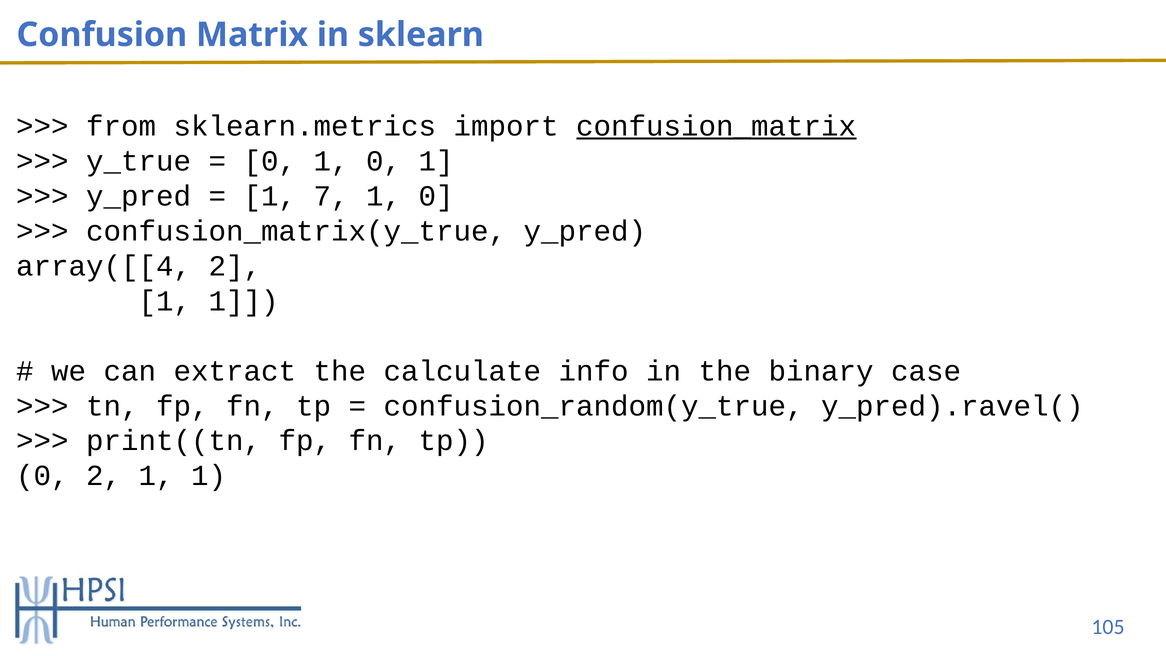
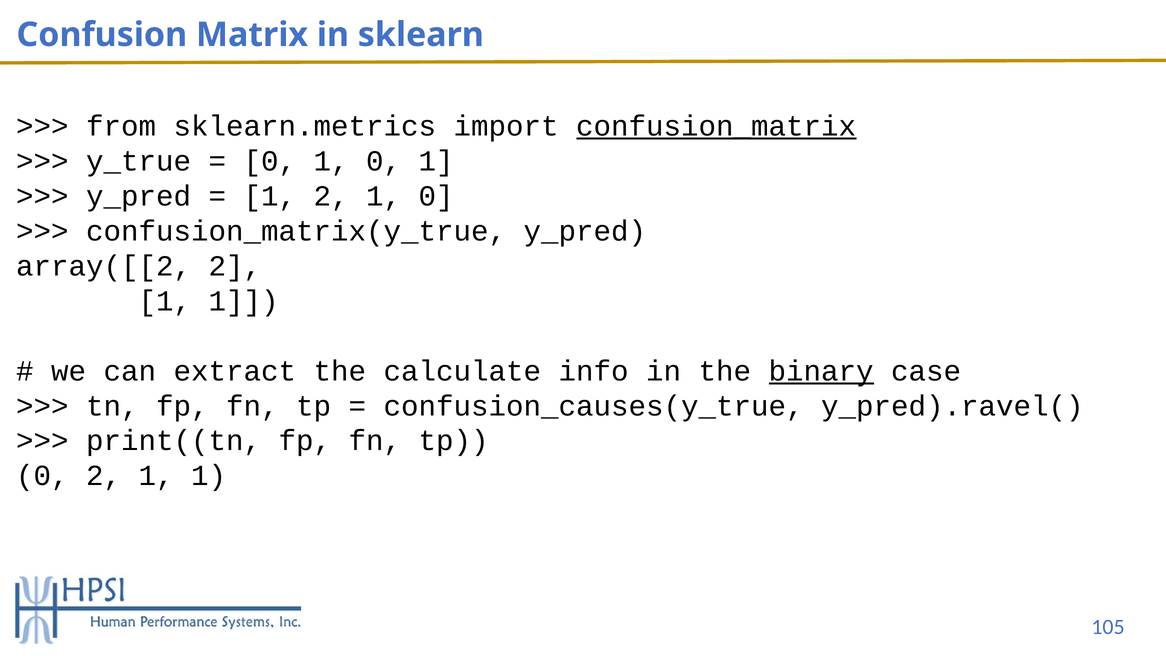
1 7: 7 -> 2
array([[4: array([[4 -> array([[2
binary underline: none -> present
confusion_random(y_true: confusion_random(y_true -> confusion_causes(y_true
